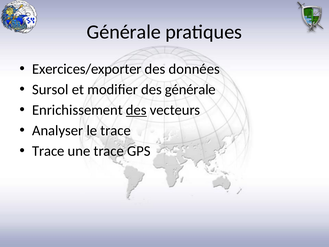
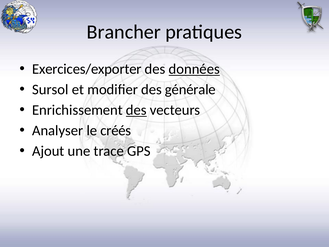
Générale at (124, 32): Générale -> Brancher
données underline: none -> present
le trace: trace -> créés
Trace at (48, 151): Trace -> Ajout
